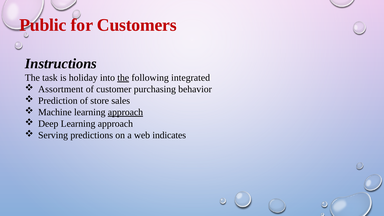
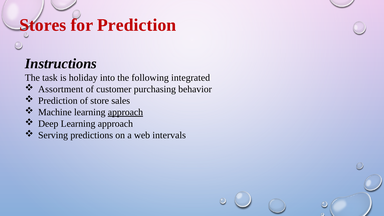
Public: Public -> Stores
for Customers: Customers -> Prediction
the at (123, 78) underline: present -> none
indicates: indicates -> intervals
